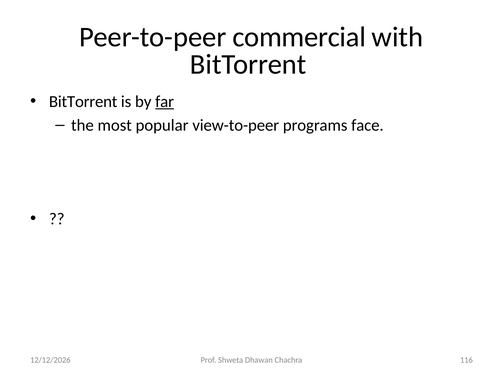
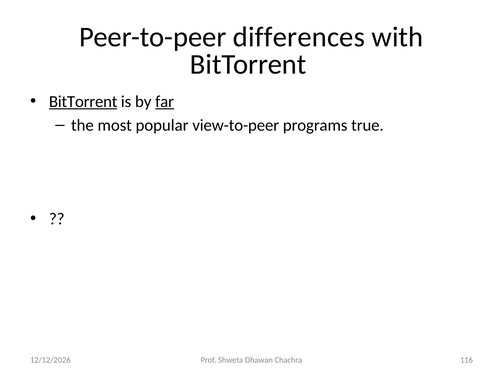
commercial: commercial -> differences
BitTorrent at (83, 102) underline: none -> present
face: face -> true
